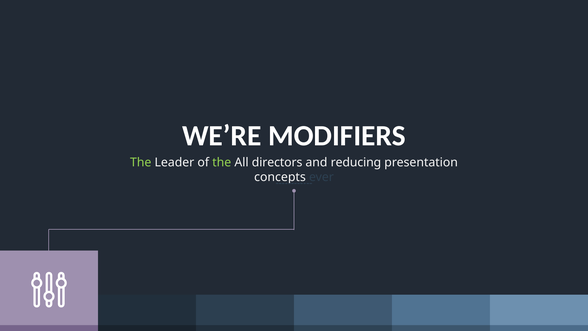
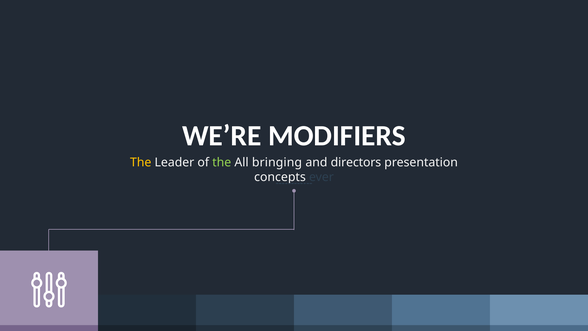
The at (141, 162) colour: light green -> yellow
directors: directors -> bringing
reducing: reducing -> directors
